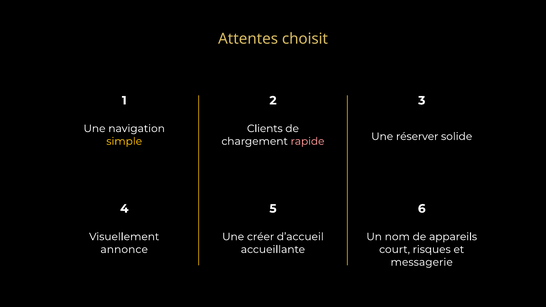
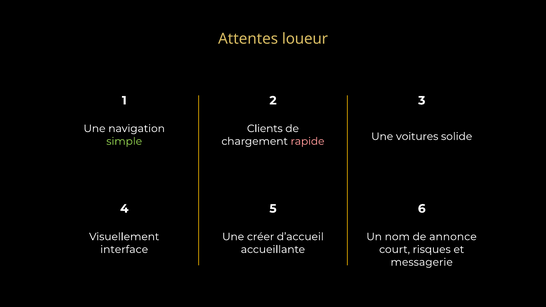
choisit: choisit -> loueur
réserver: réserver -> voitures
simple colour: yellow -> light green
appareils: appareils -> annonce
annonce: annonce -> interface
